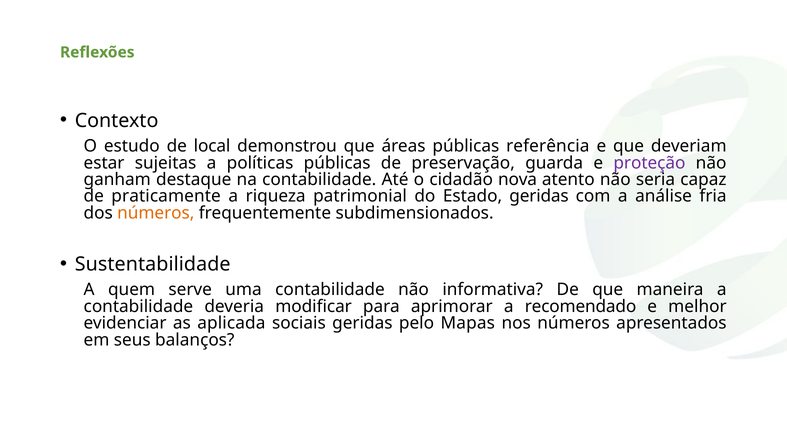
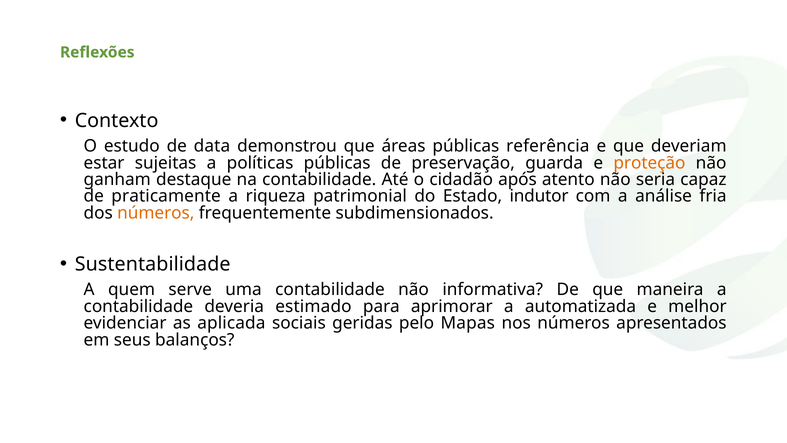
local: local -> data
proteção colour: purple -> orange
nova: nova -> após
Estado geridas: geridas -> indutor
modificar: modificar -> estimado
recomendado: recomendado -> automatizada
